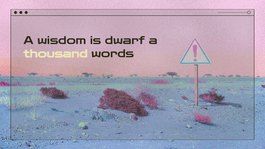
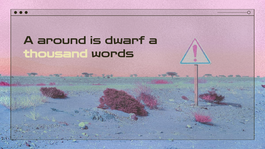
wisdom: wisdom -> around
